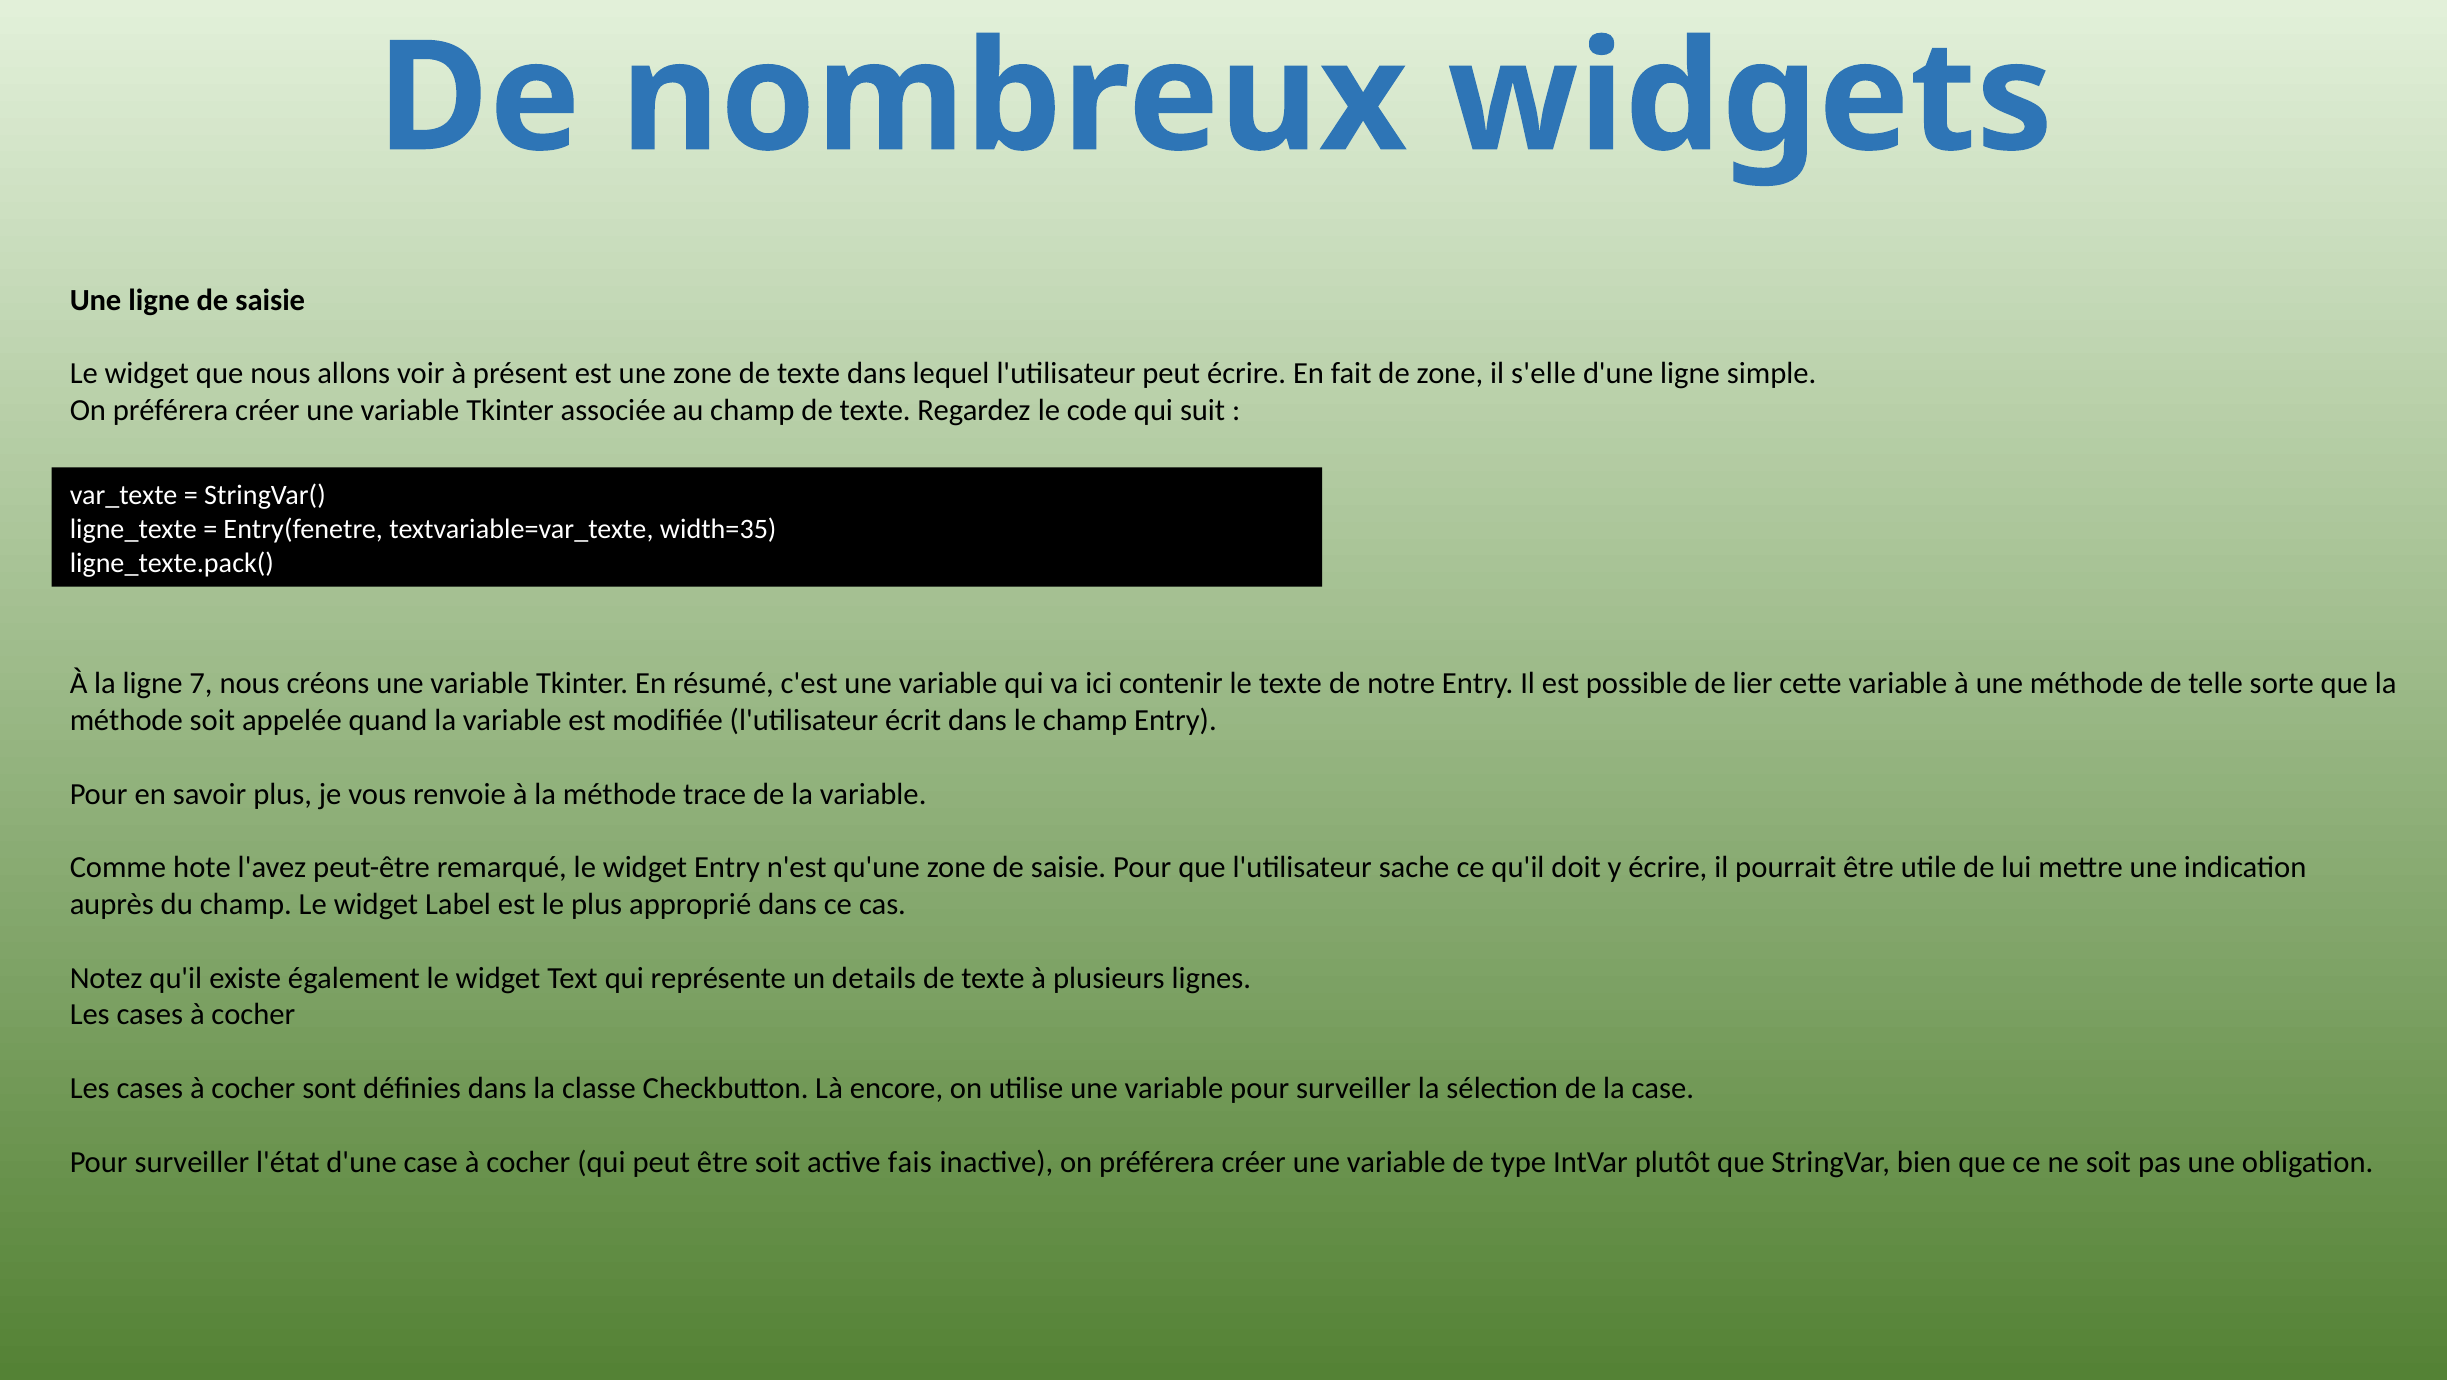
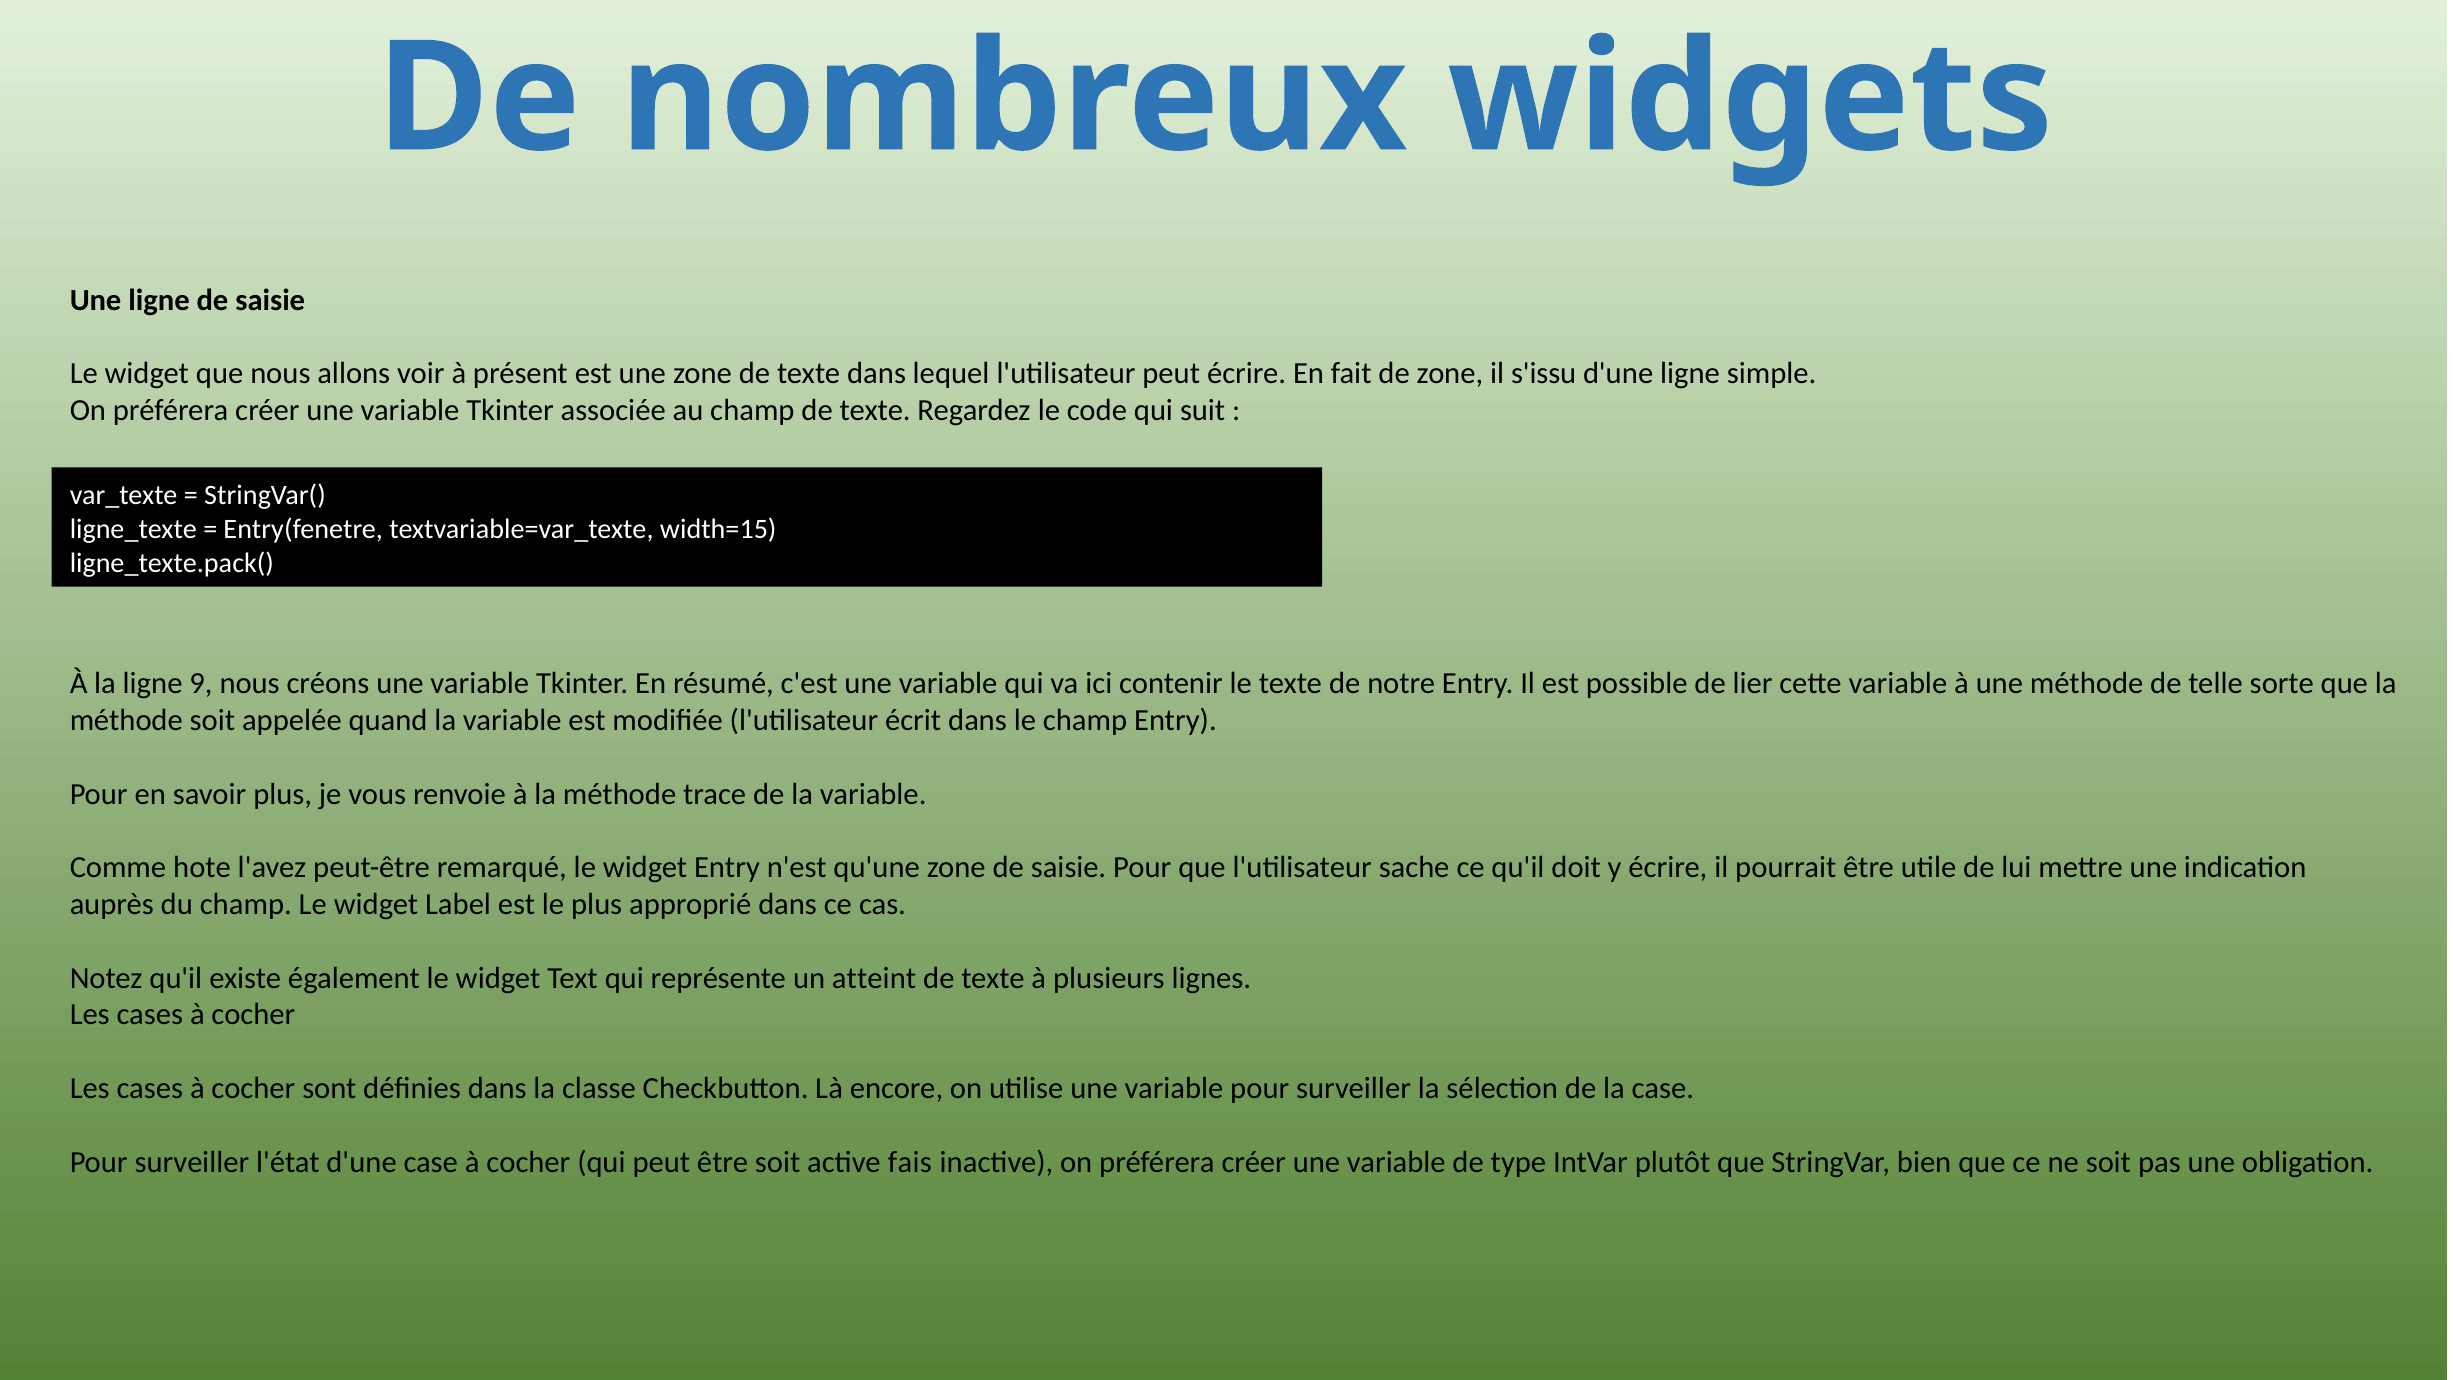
s'elle: s'elle -> s'issu
width=35: width=35 -> width=15
7: 7 -> 9
details: details -> atteint
